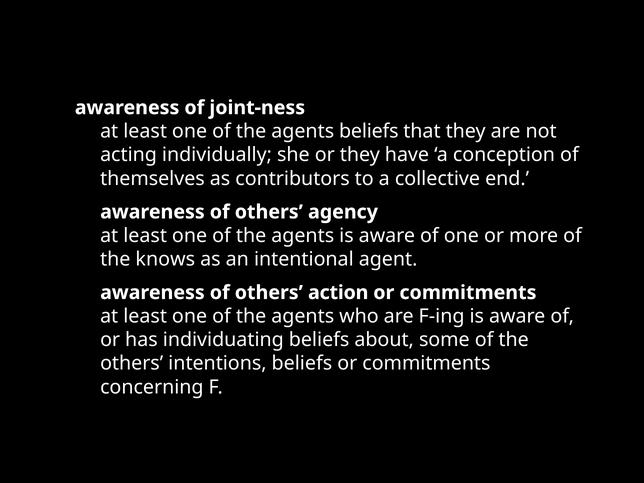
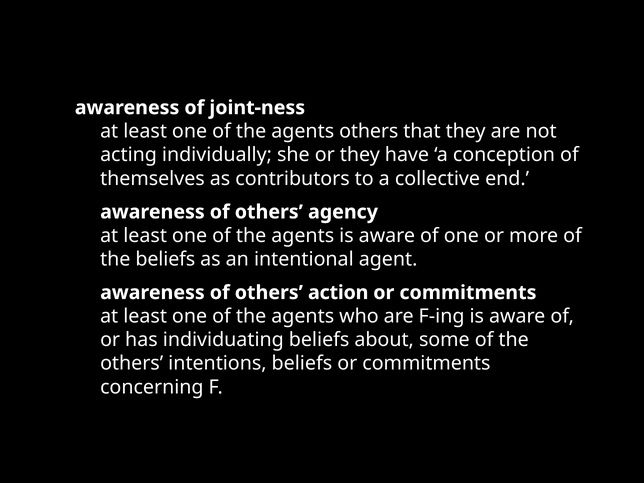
agents beliefs: beliefs -> others
the knows: knows -> beliefs
